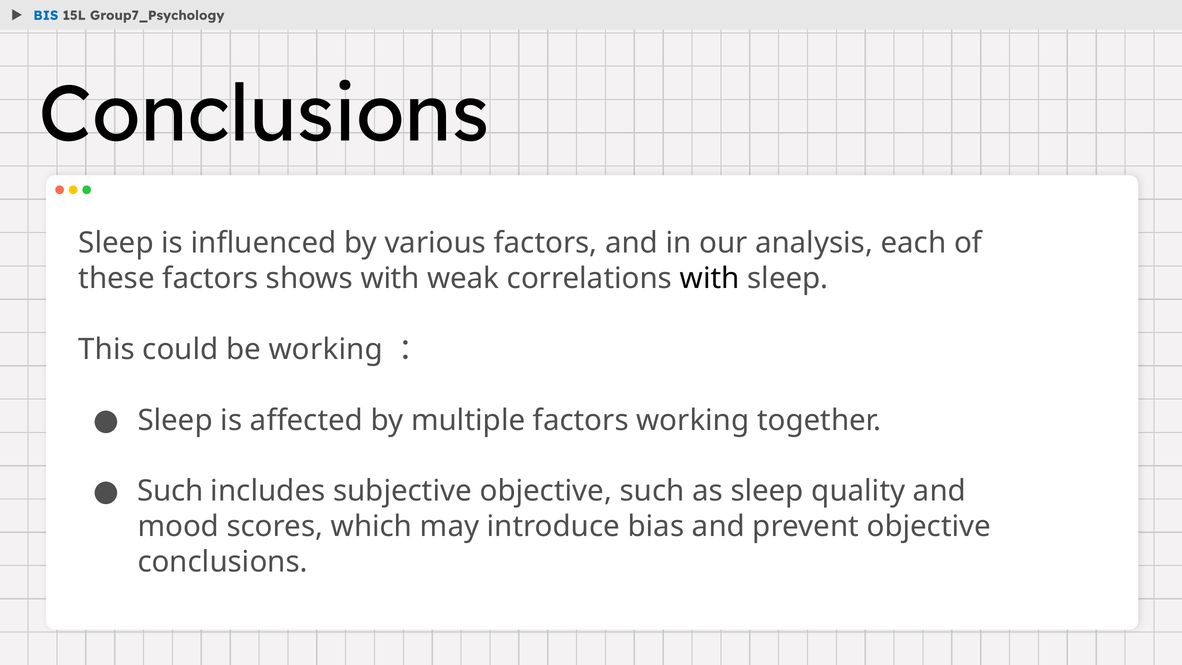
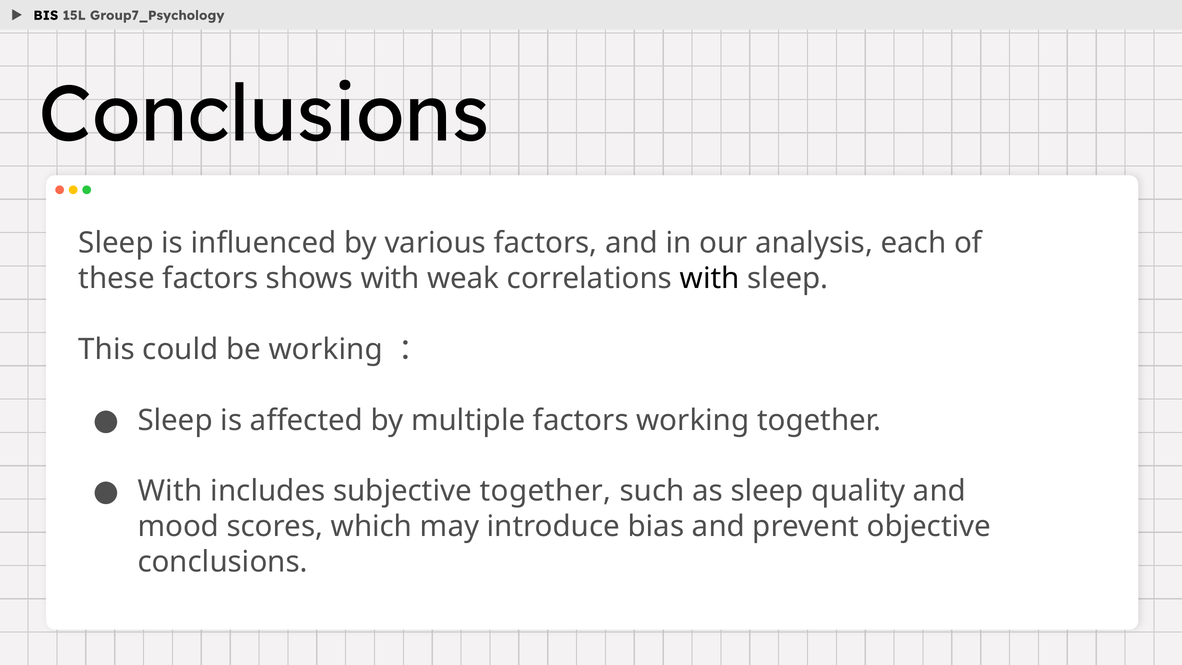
BIS colour: blue -> black
Such at (170, 491): Such -> With
subjective objective: objective -> together
